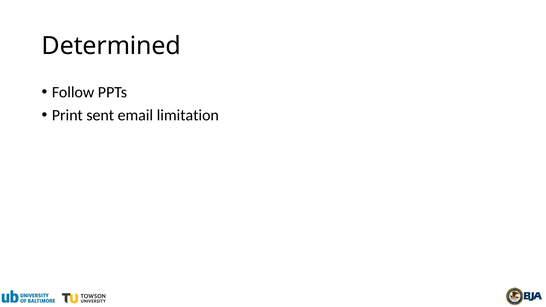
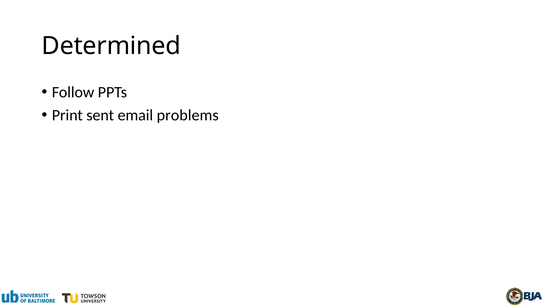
limitation: limitation -> problems
